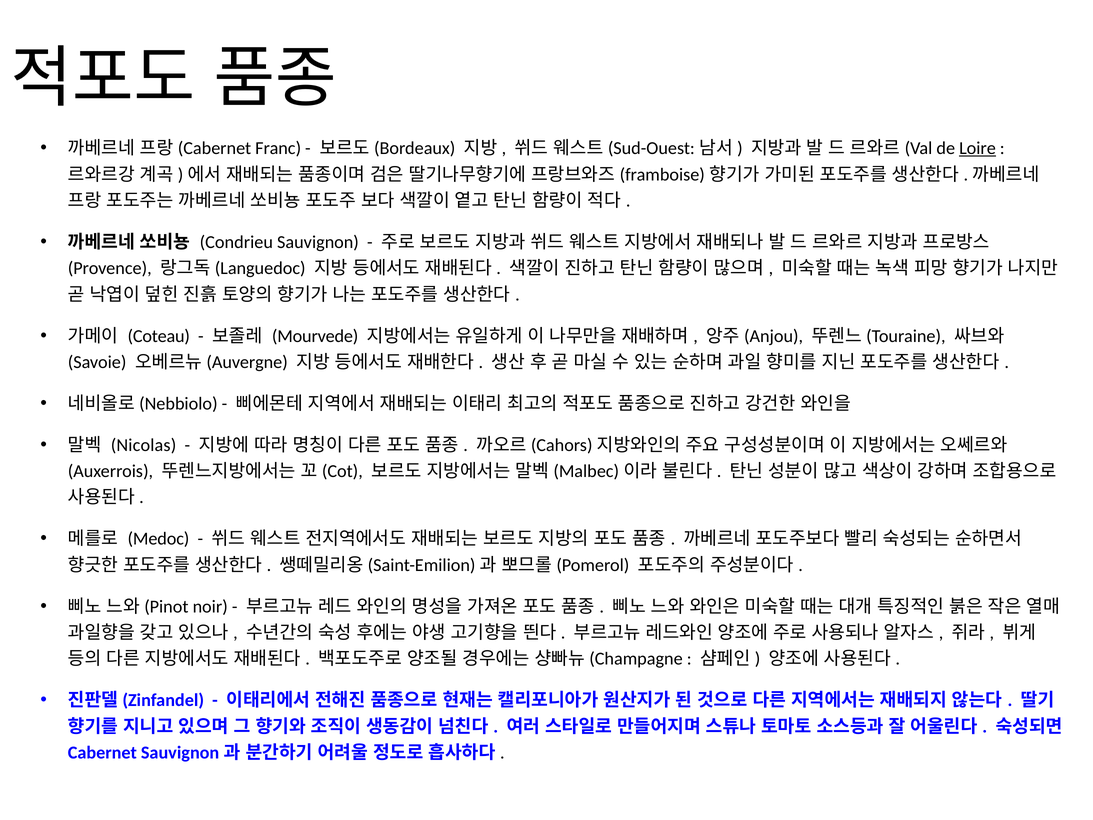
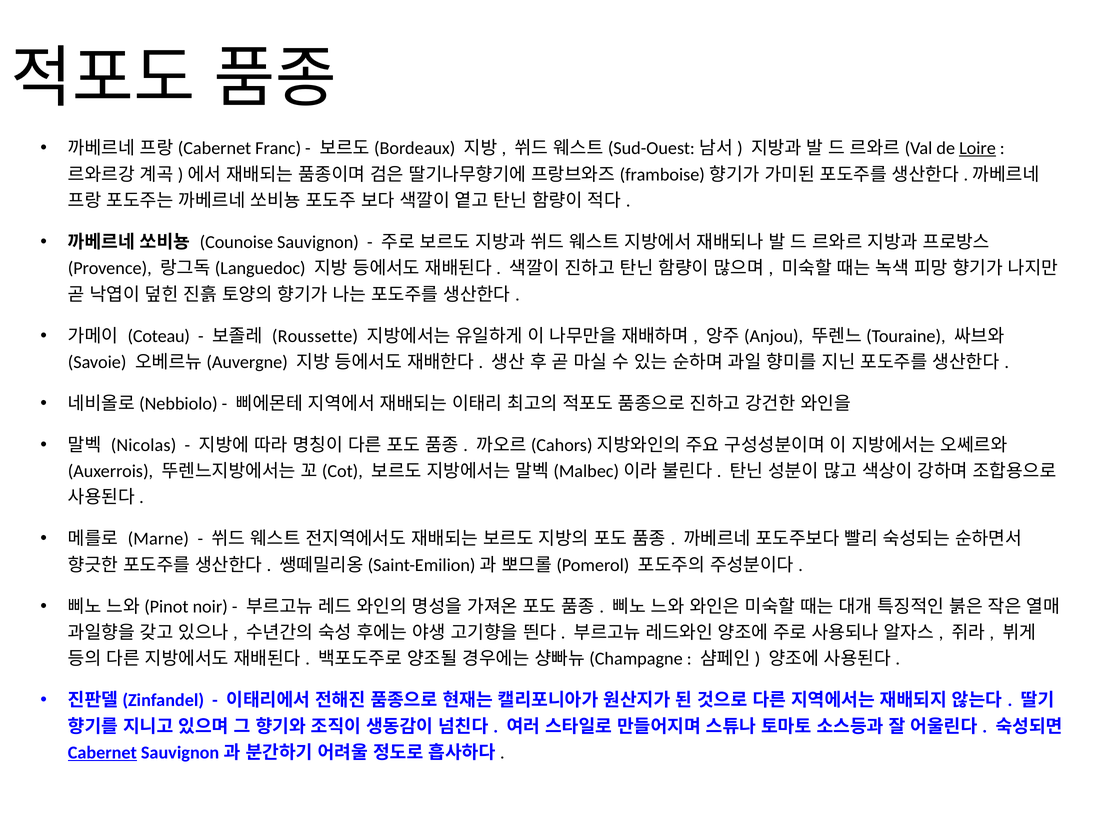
Condrieu: Condrieu -> Counoise
Mourvede: Mourvede -> Roussette
Medoc: Medoc -> Marne
Cabernet underline: none -> present
